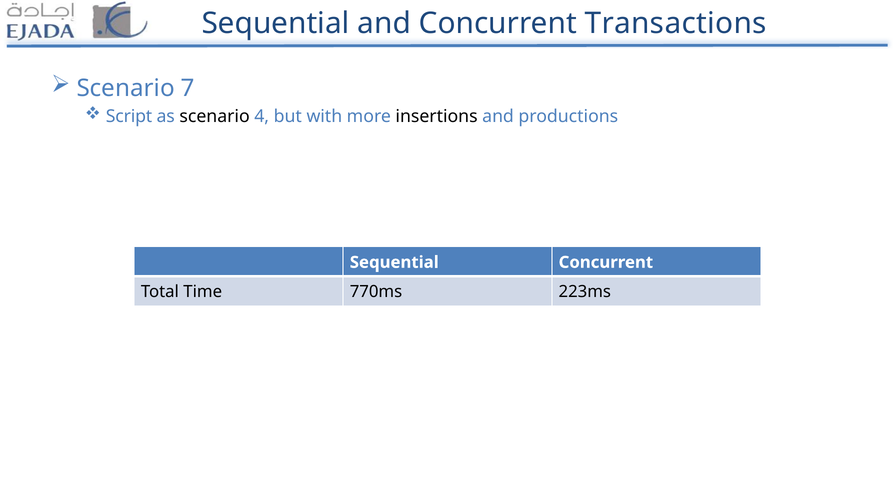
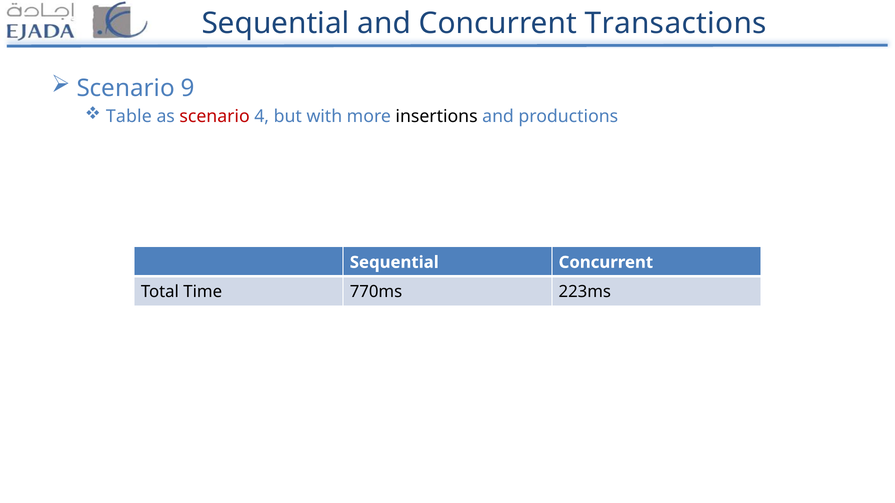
7: 7 -> 9
Script: Script -> Table
scenario at (215, 117) colour: black -> red
